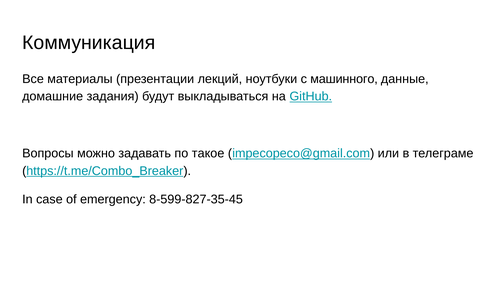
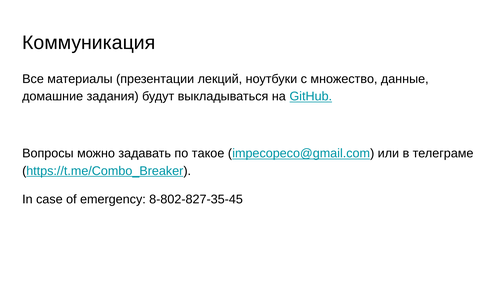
машинного: машинного -> множество
8-599-827-35-45: 8-599-827-35-45 -> 8-802-827-35-45
